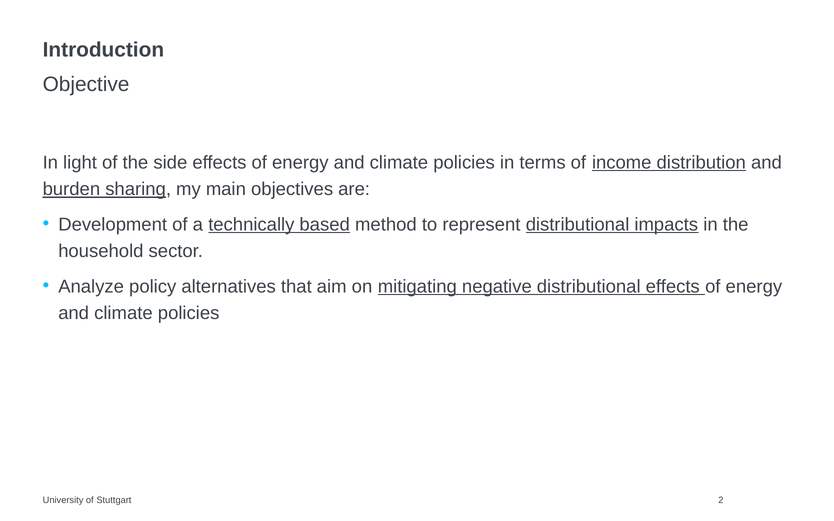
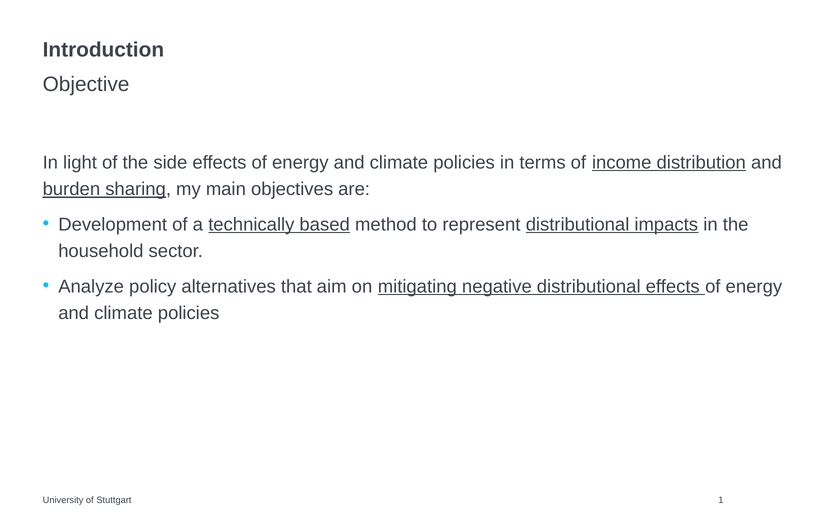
2: 2 -> 1
